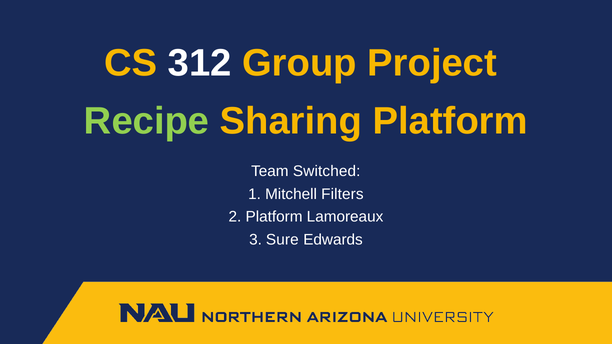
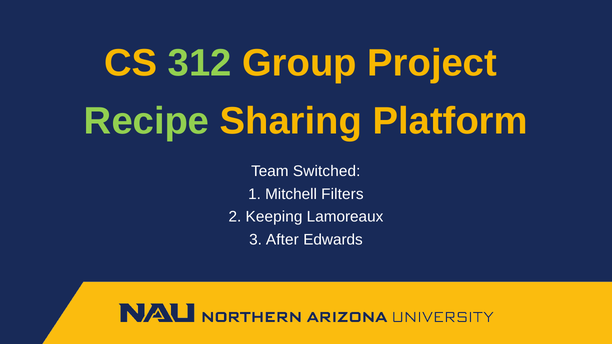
312 colour: white -> light green
2 Platform: Platform -> Keeping
Sure: Sure -> After
